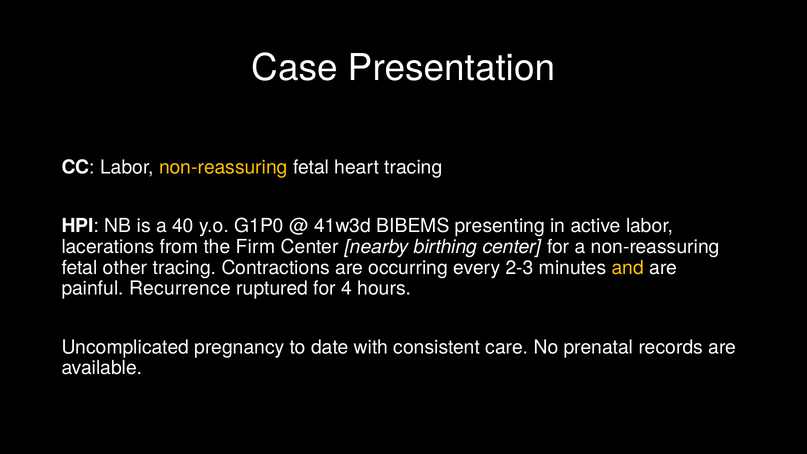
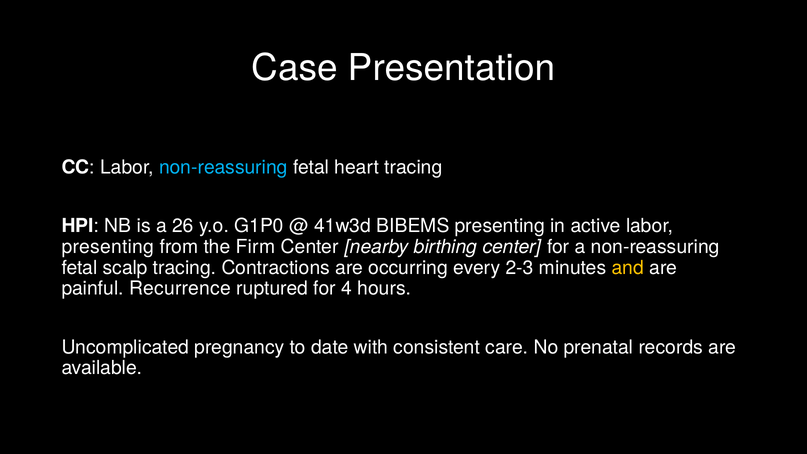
non-reassuring at (223, 167) colour: yellow -> light blue
40: 40 -> 26
lacerations at (108, 247): lacerations -> presenting
other: other -> scalp
